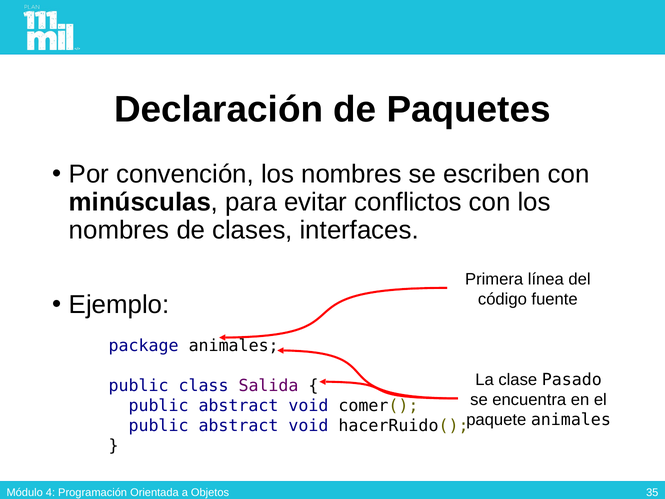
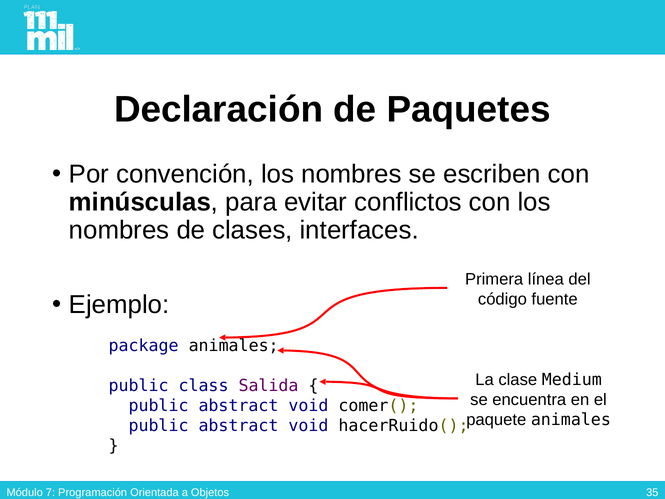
Pasado: Pasado -> Medium
4: 4 -> 7
